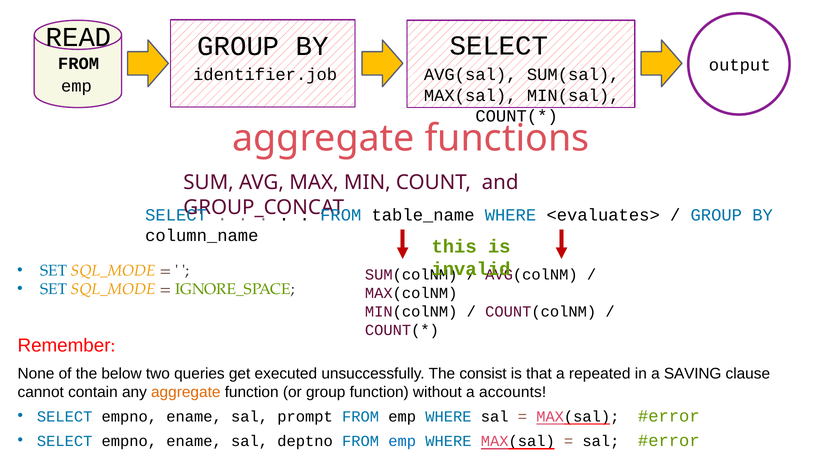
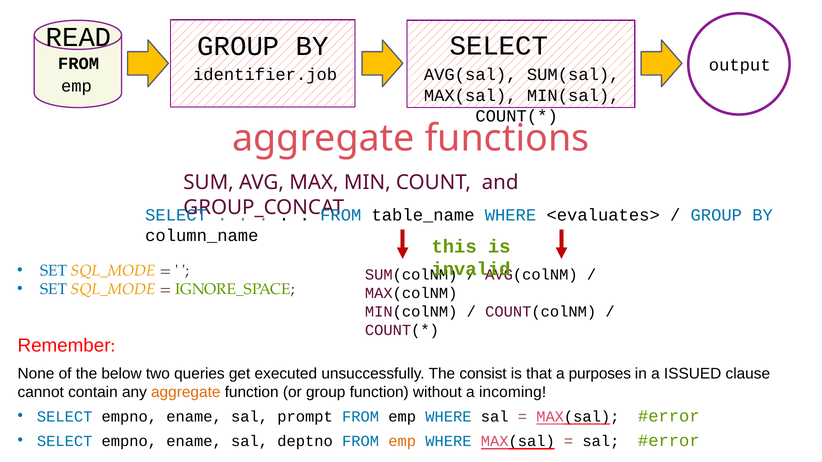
repeated: repeated -> purposes
SAVING: SAVING -> ISSUED
accounts: accounts -> incoming
emp at (402, 442) colour: blue -> orange
